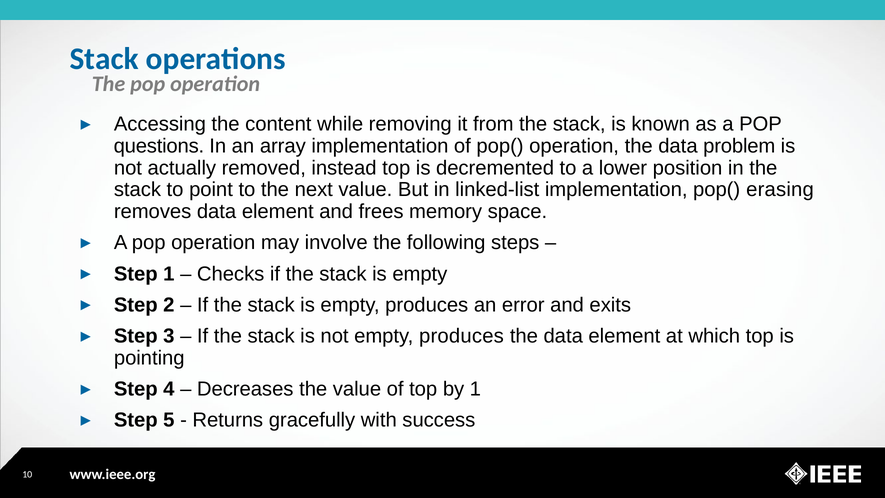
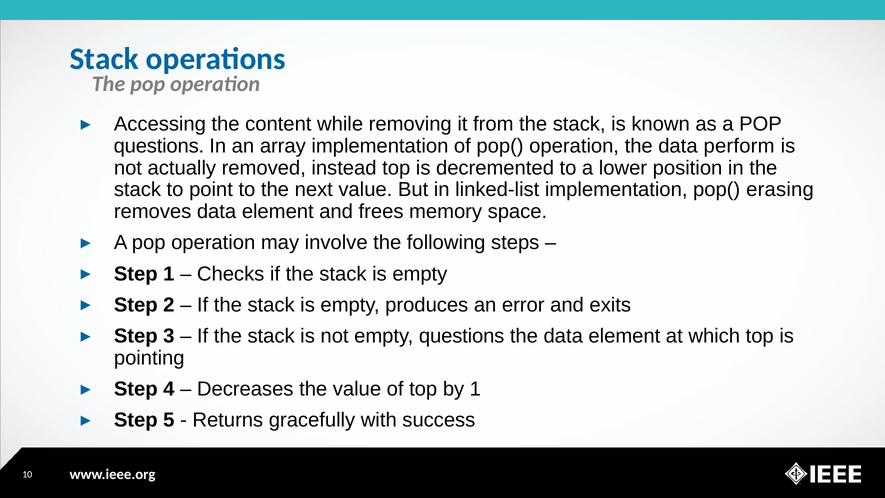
problem: problem -> perform
not empty produces: produces -> questions
